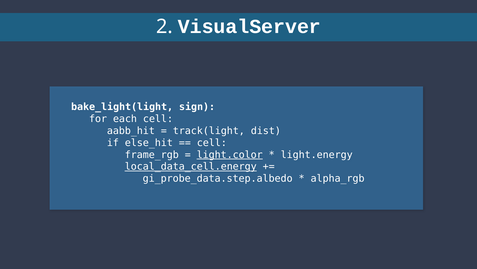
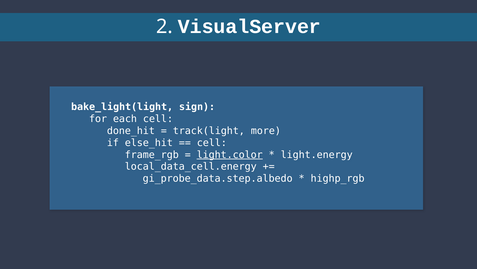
aabb_hit: aabb_hit -> done_hit
dist: dist -> more
local_data_cell.energy underline: present -> none
alpha_rgb: alpha_rgb -> highp_rgb
